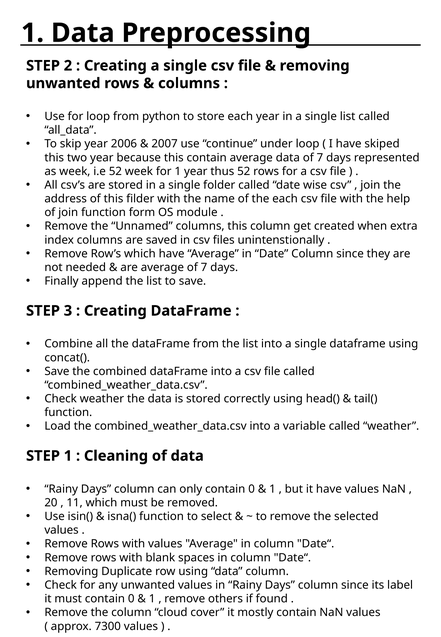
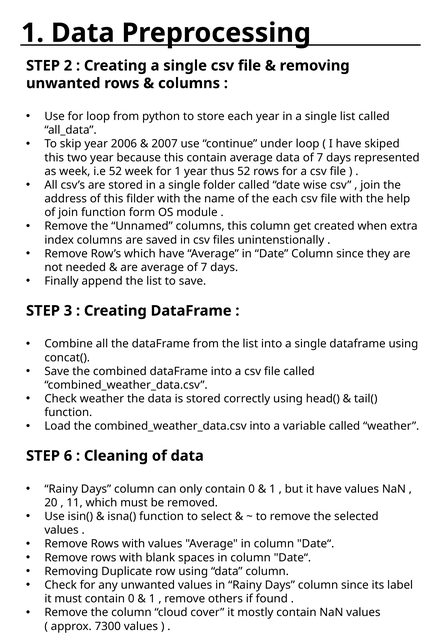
STEP 1: 1 -> 6
